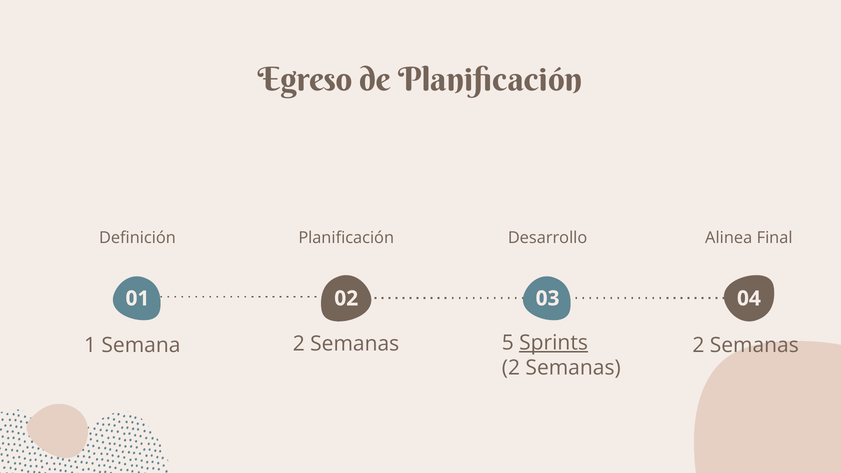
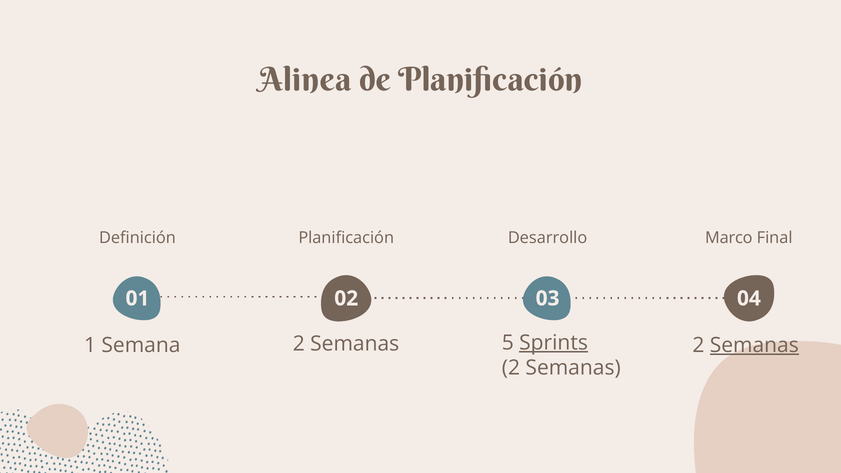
Egreso: Egreso -> Alinea
Alinea: Alinea -> Marco
Semanas at (754, 345) underline: none -> present
